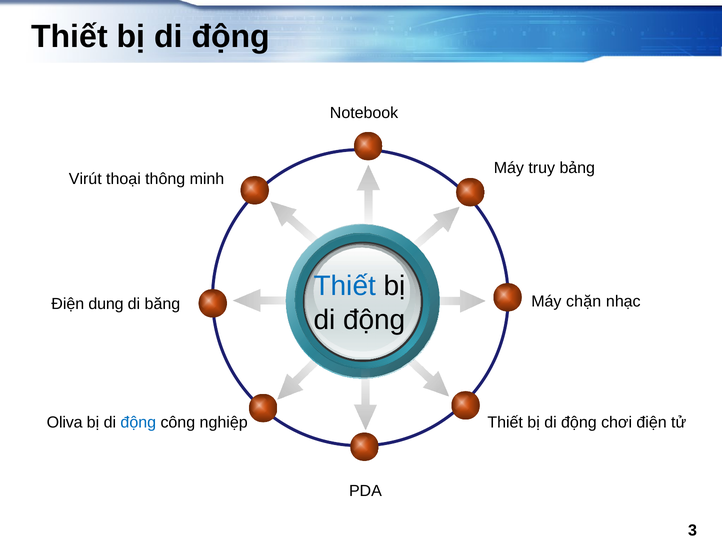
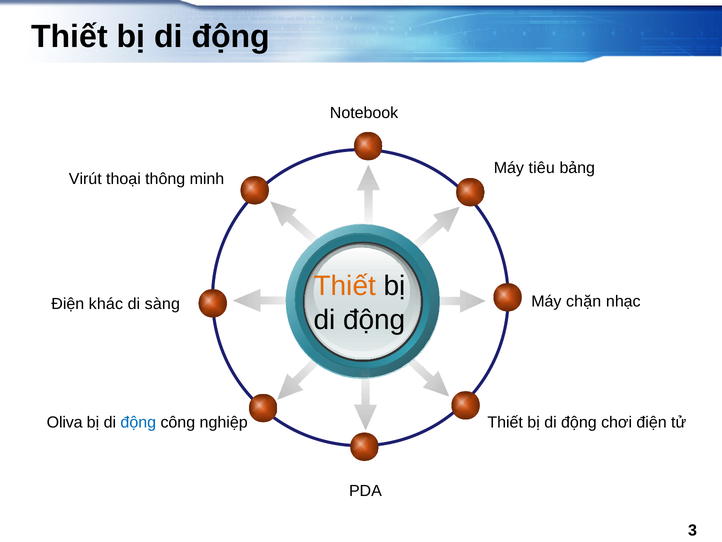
truy: truy -> tiêu
Thiết at (345, 286) colour: blue -> orange
dung: dung -> khác
băng: băng -> sàng
